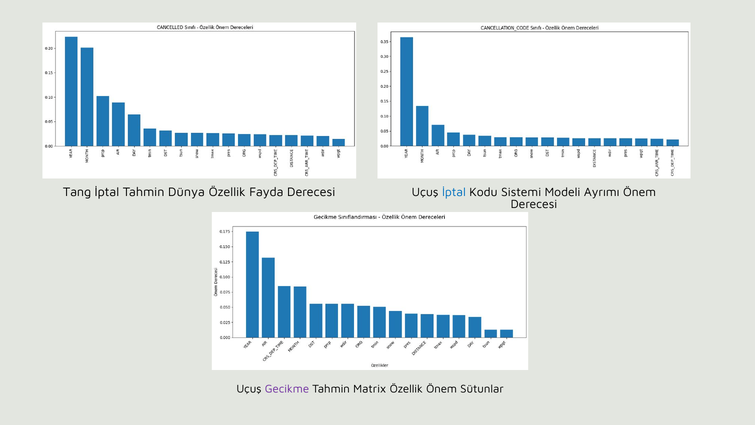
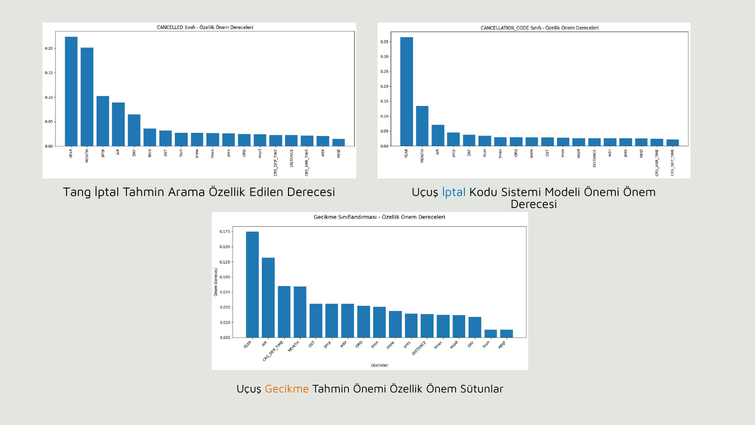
Dünya: Dünya -> Arama
Fayda: Fayda -> Edilen
Modeli Ayrımı: Ayrımı -> Önemi
Gecikme colour: purple -> orange
Tahmin Matrix: Matrix -> Önemi
